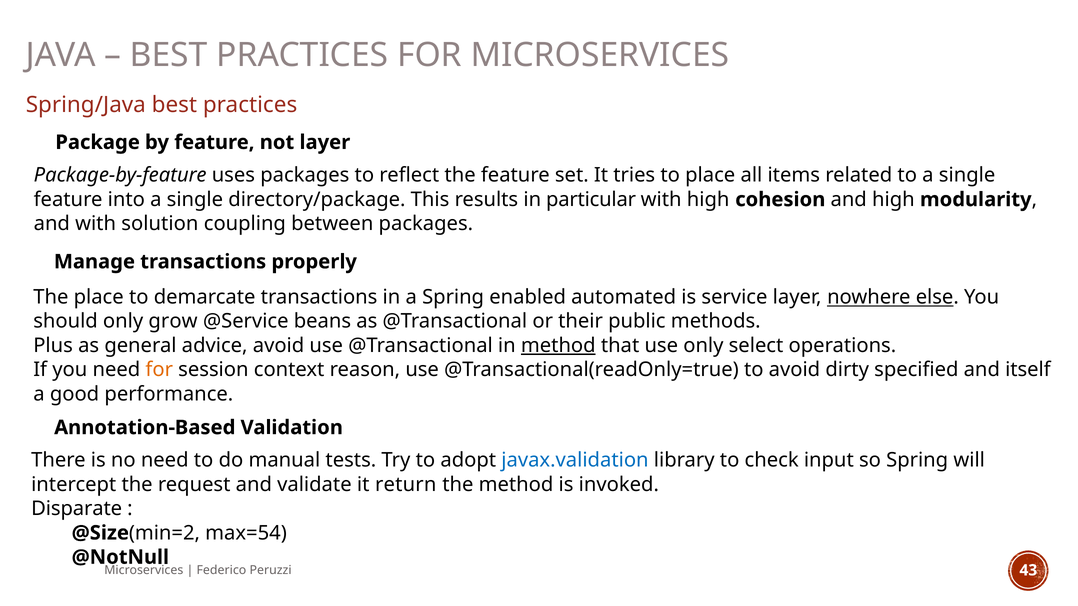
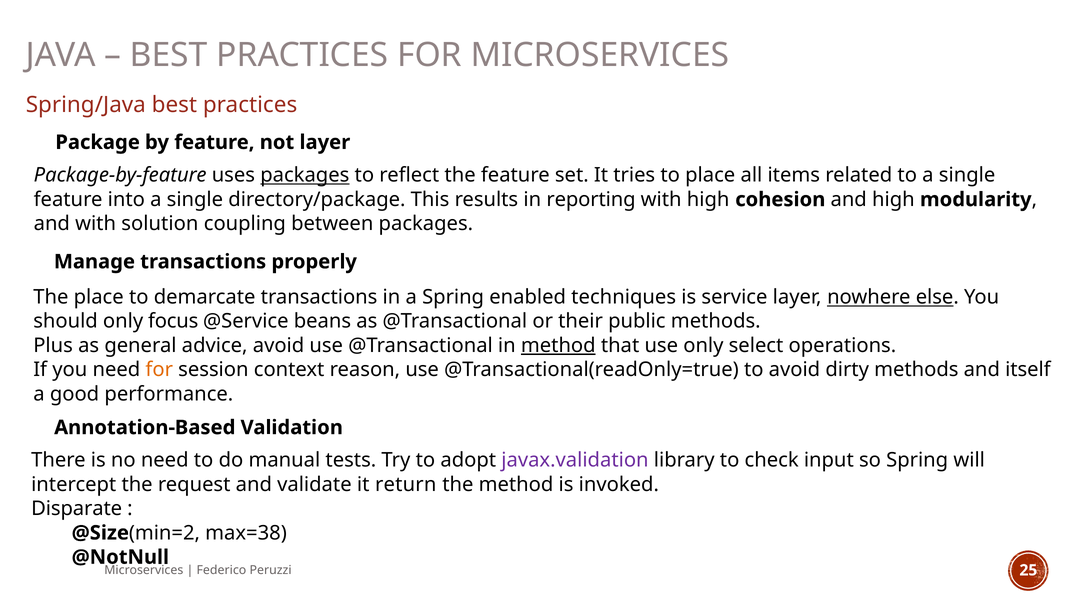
packages at (305, 175) underline: none -> present
particular: particular -> reporting
automated: automated -> techniques
grow: grow -> focus
dirty specified: specified -> methods
javax.validation colour: blue -> purple
max=54: max=54 -> max=38
43: 43 -> 25
